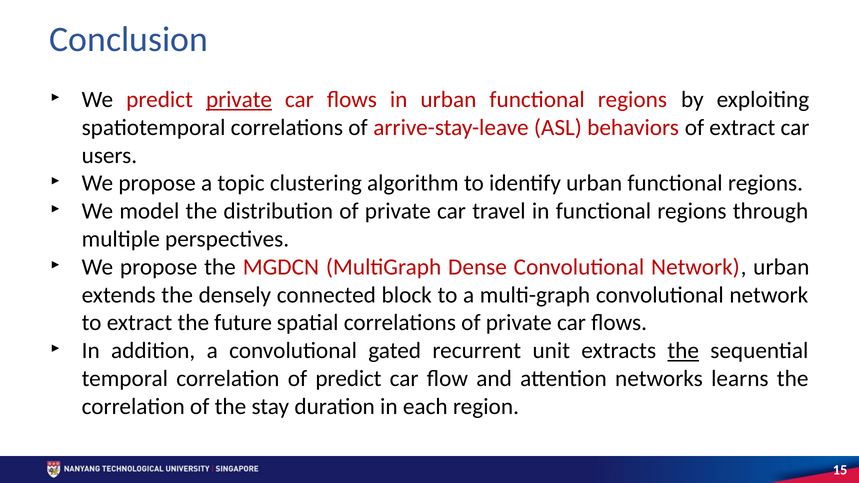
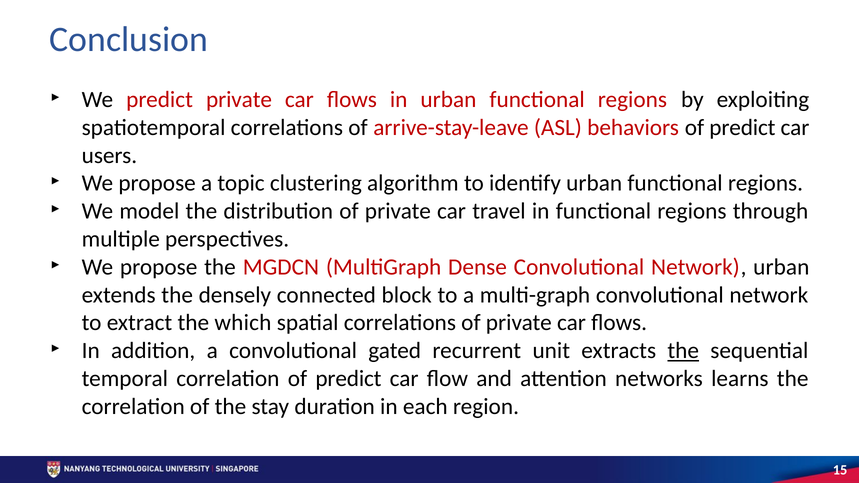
private at (239, 100) underline: present -> none
behaviors of extract: extract -> predict
future: future -> which
